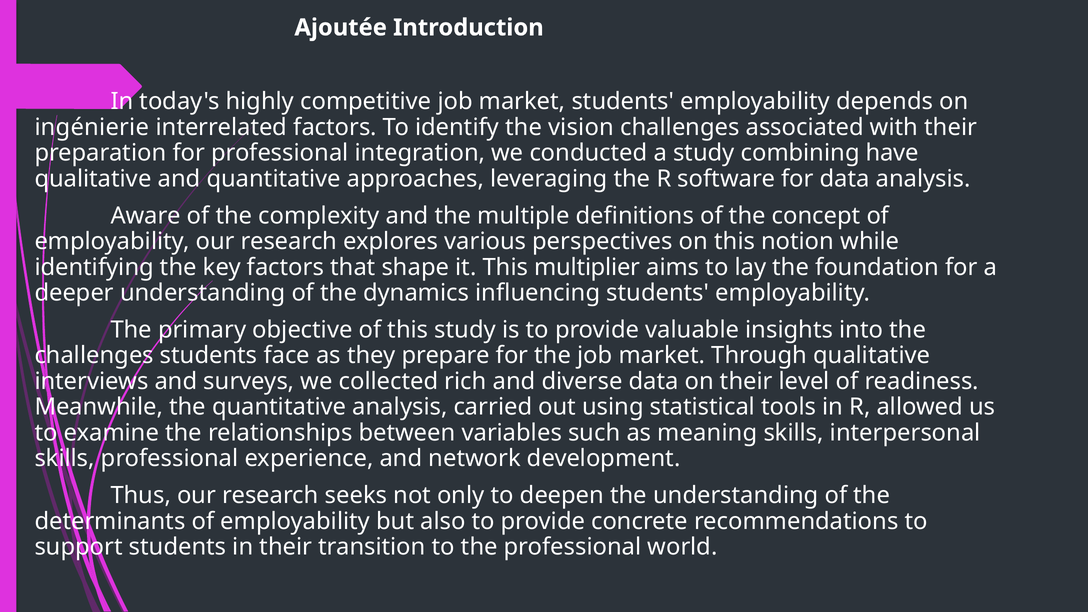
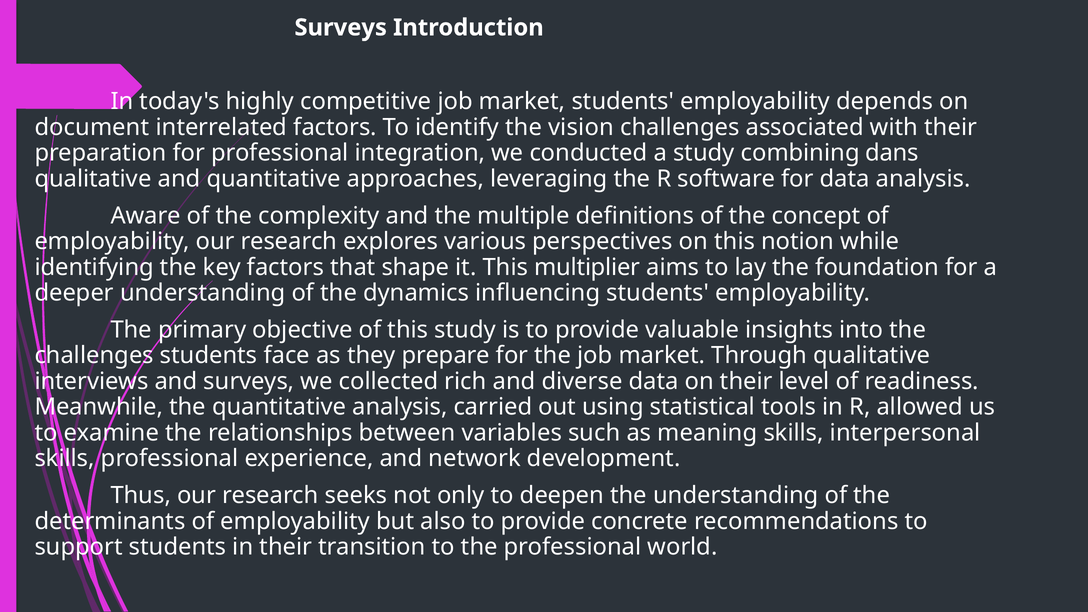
Ajoutée at (341, 28): Ajoutée -> Surveys
ingénierie: ingénierie -> document
have: have -> dans
